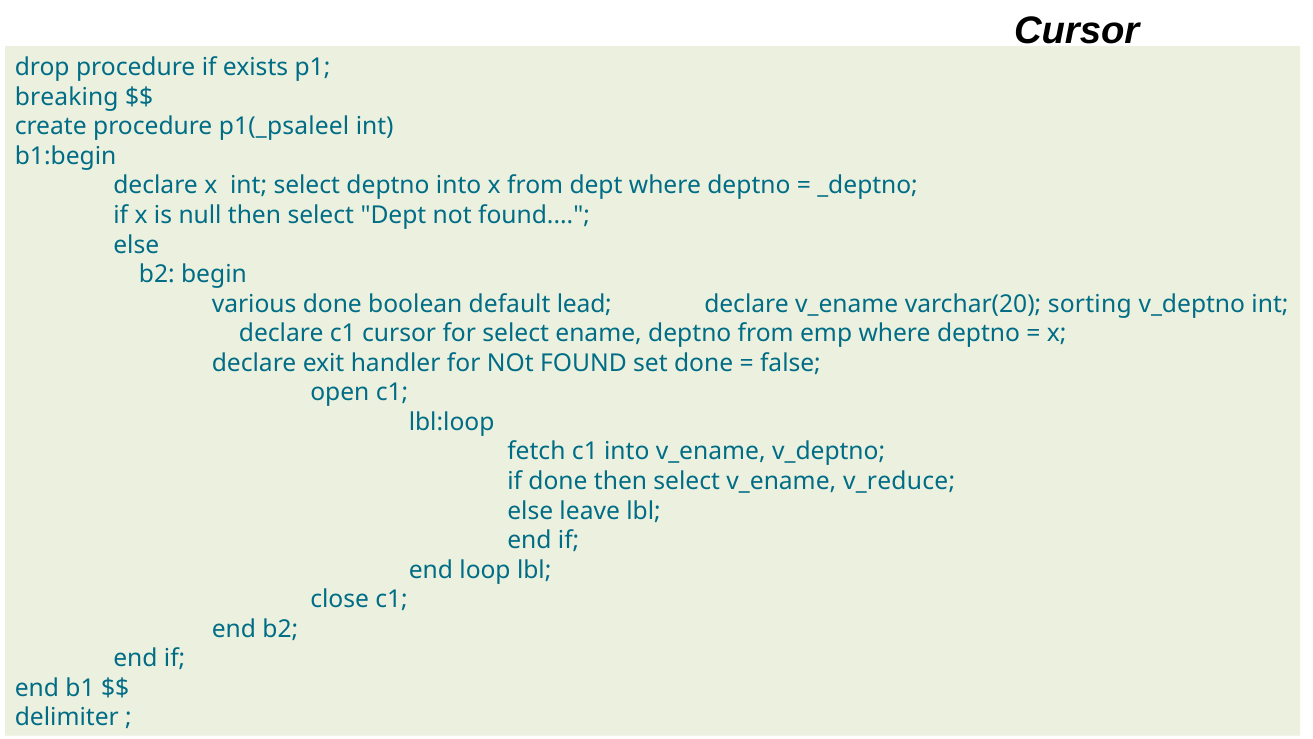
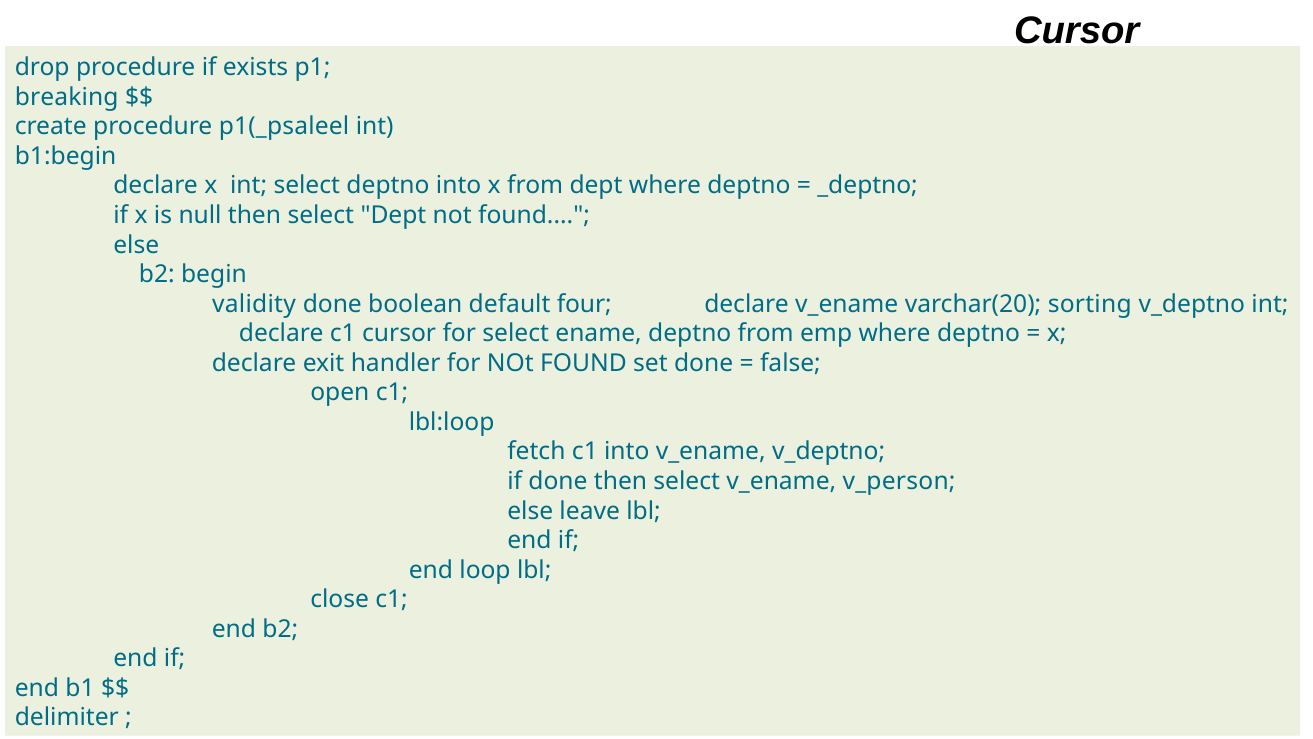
various: various -> validity
lead: lead -> four
v_reduce: v_reduce -> v_person
